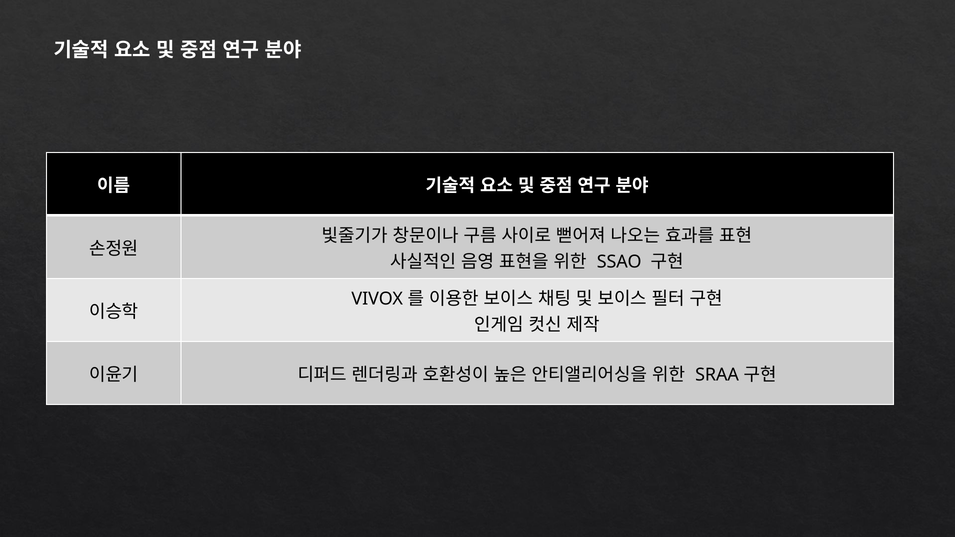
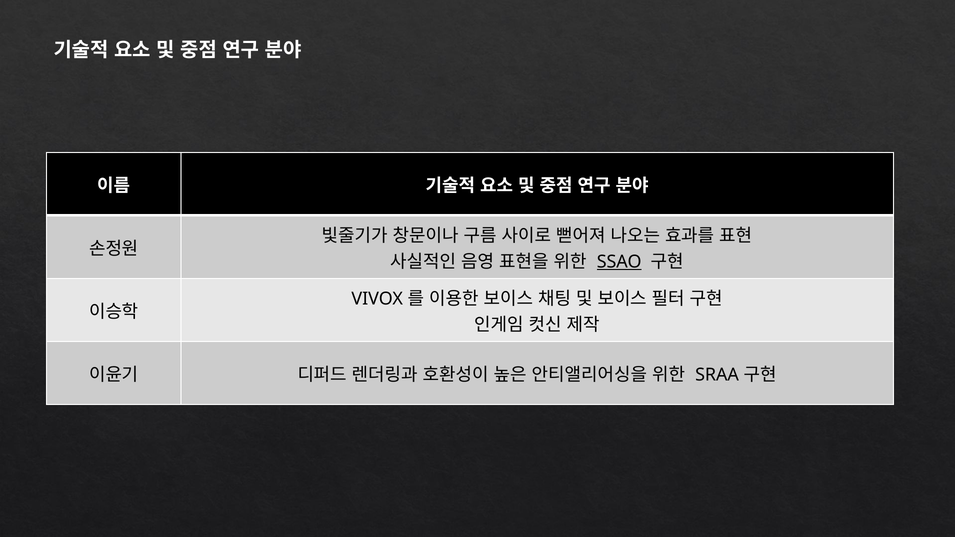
SSAO underline: none -> present
